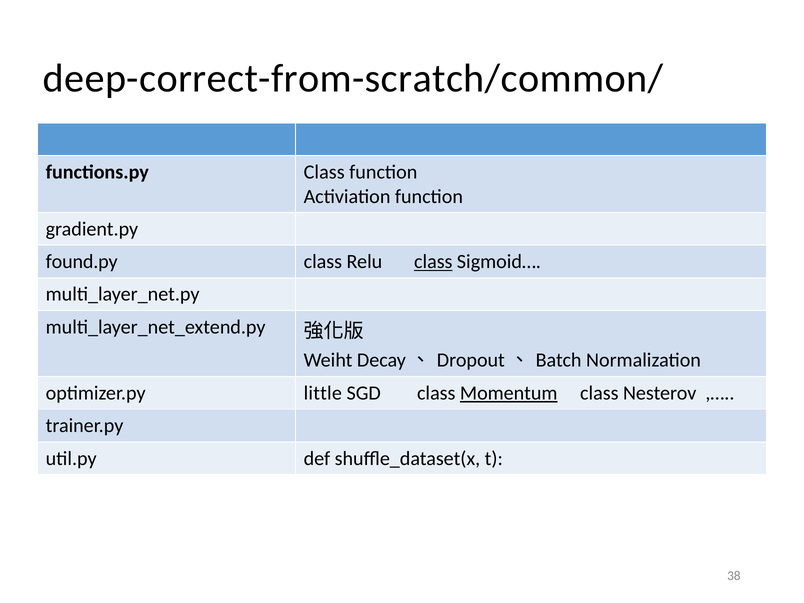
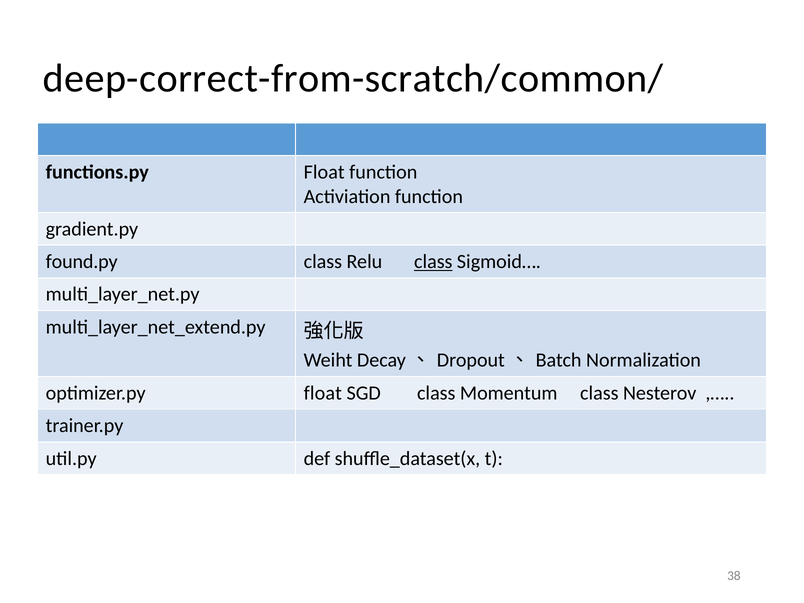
functions.py Class: Class -> Float
optimizer.py little: little -> float
Momentum underline: present -> none
